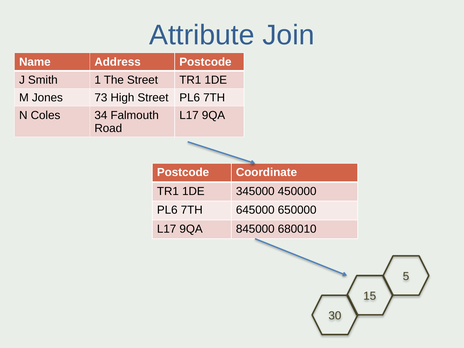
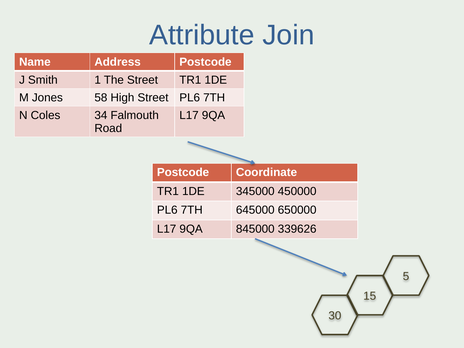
73: 73 -> 58
680010: 680010 -> 339626
